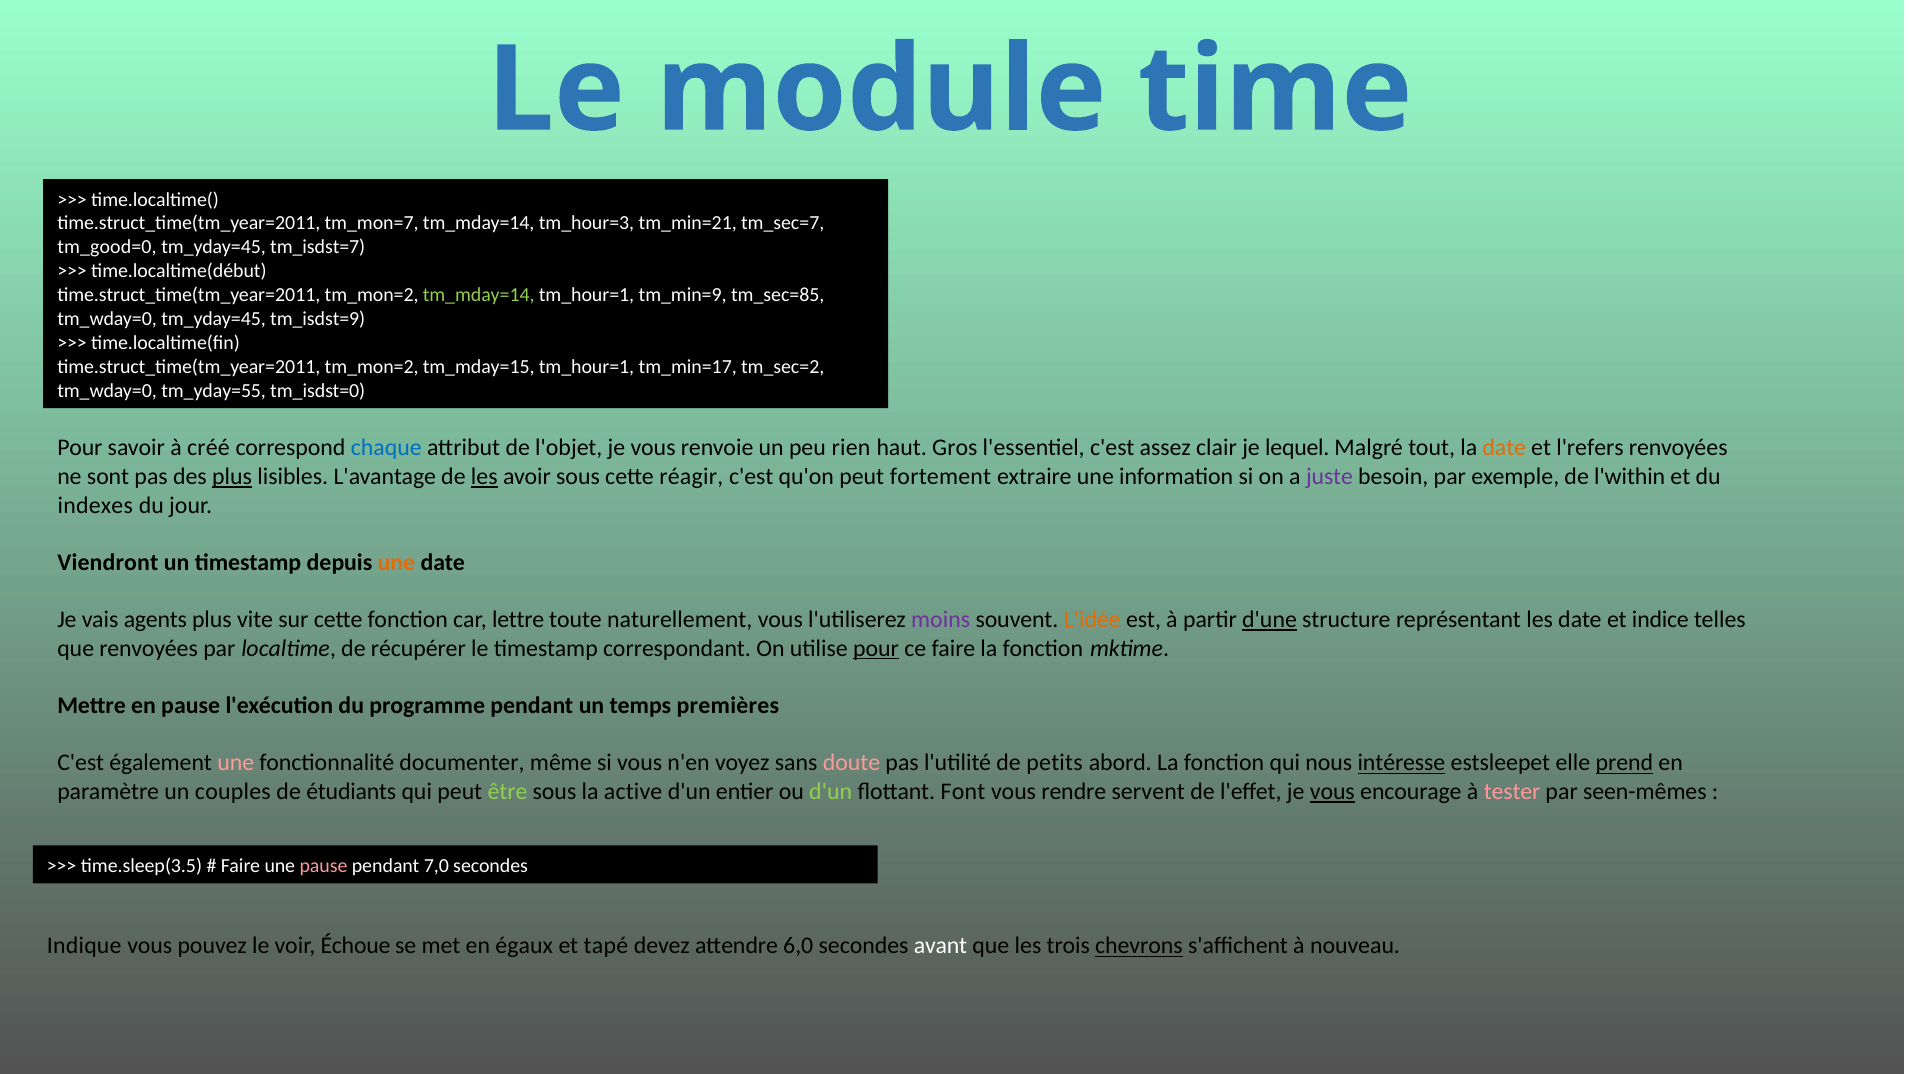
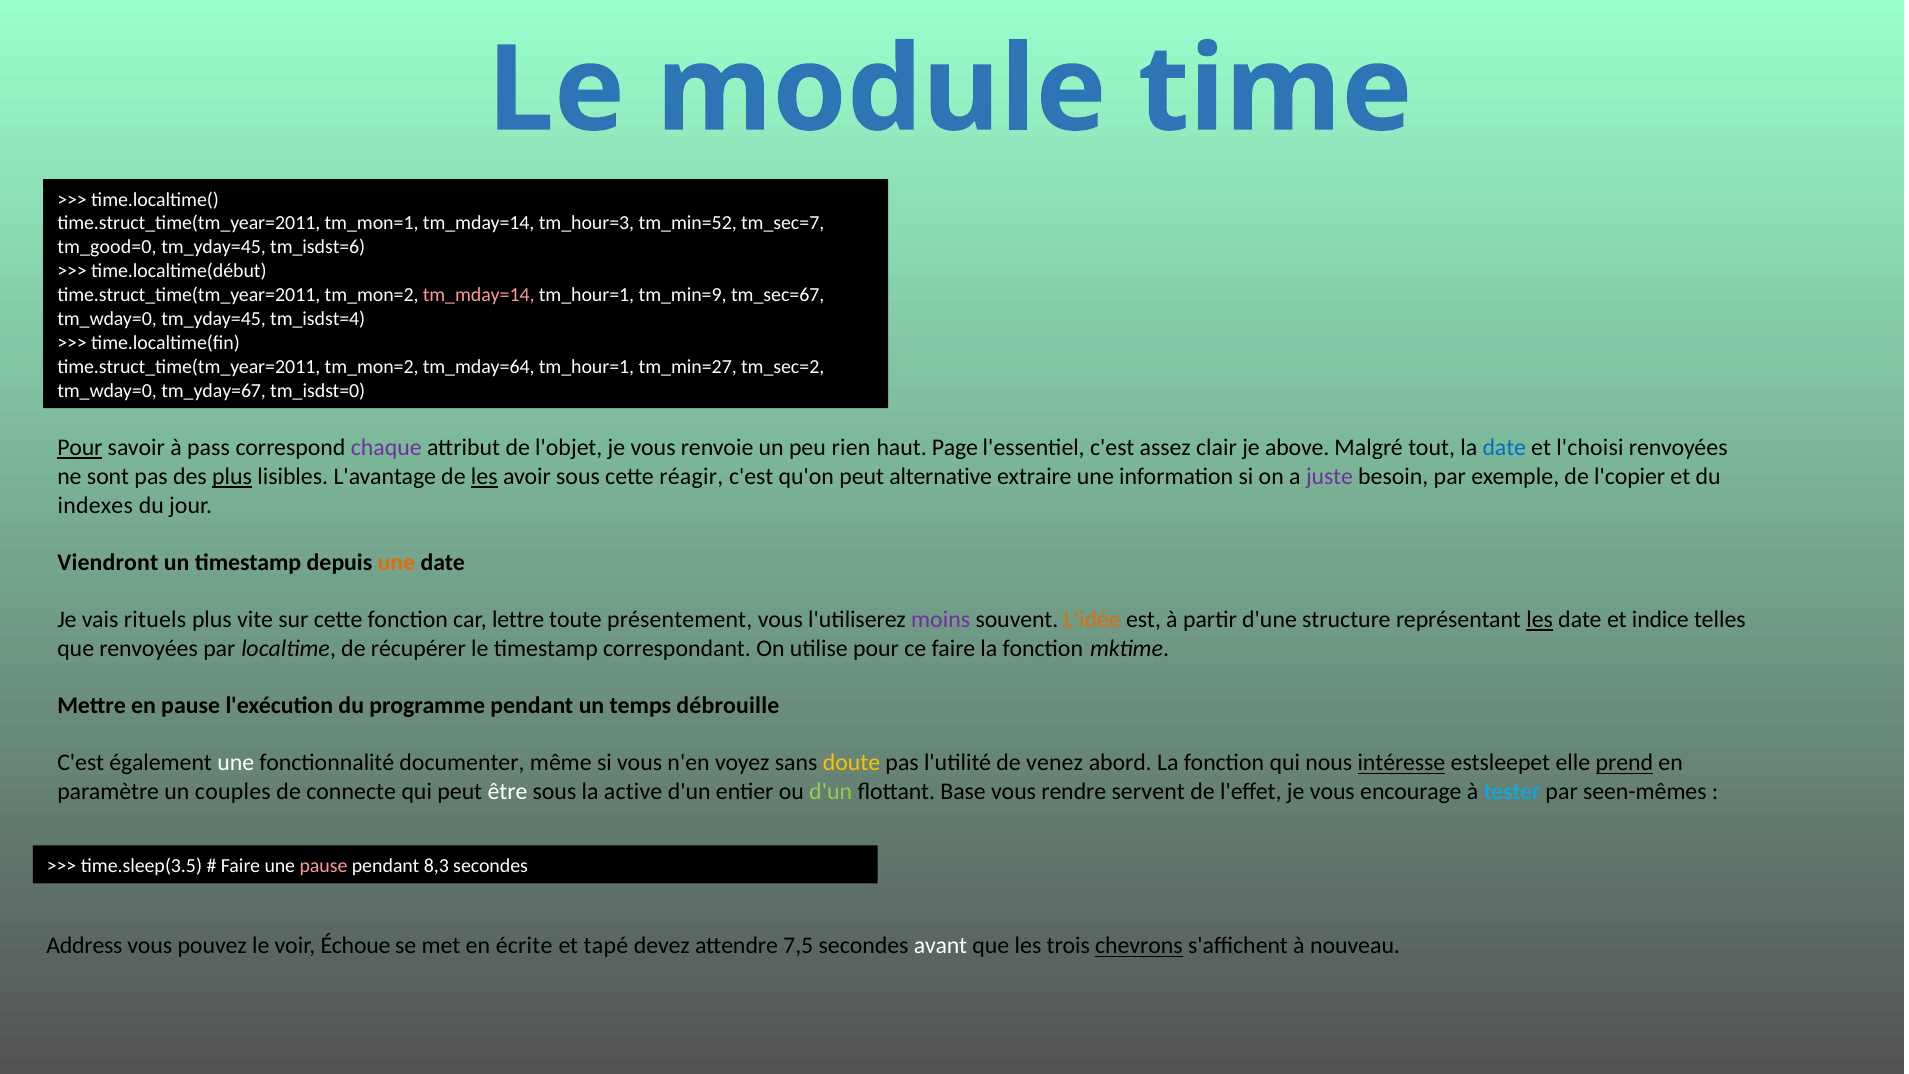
tm_mon=7: tm_mon=7 -> tm_mon=1
tm_min=21: tm_min=21 -> tm_min=52
tm_isdst=7: tm_isdst=7 -> tm_isdst=6
tm_mday=14 at (479, 295) colour: light green -> pink
tm_sec=85: tm_sec=85 -> tm_sec=67
tm_isdst=9: tm_isdst=9 -> tm_isdst=4
tm_mday=15: tm_mday=15 -> tm_mday=64
tm_min=17: tm_min=17 -> tm_min=27
tm_yday=55: tm_yday=55 -> tm_yday=67
Pour at (80, 448) underline: none -> present
créé: créé -> pass
chaque colour: blue -> purple
Gros: Gros -> Page
lequel: lequel -> above
date at (1504, 448) colour: orange -> blue
l'refers: l'refers -> l'choisi
fortement: fortement -> alternative
l'within: l'within -> l'copier
agents: agents -> rituels
naturellement: naturellement -> présentement
d'une underline: present -> none
les at (1540, 620) underline: none -> present
pour at (876, 648) underline: present -> none
premières: premières -> débrouille
une at (236, 763) colour: pink -> white
doute colour: pink -> yellow
petits: petits -> venez
étudiants: étudiants -> connecte
être colour: light green -> white
Font: Font -> Base
vous at (1332, 791) underline: present -> none
tester colour: pink -> light blue
7,0: 7,0 -> 8,3
Indique: Indique -> Address
égaux: égaux -> écrite
6,0: 6,0 -> 7,5
